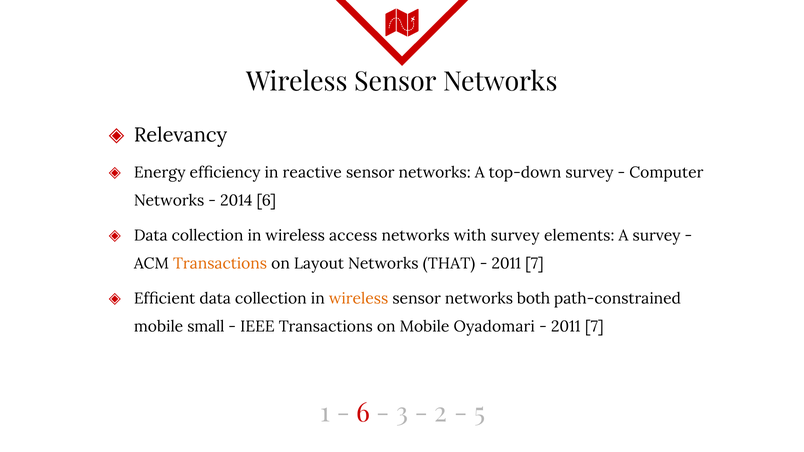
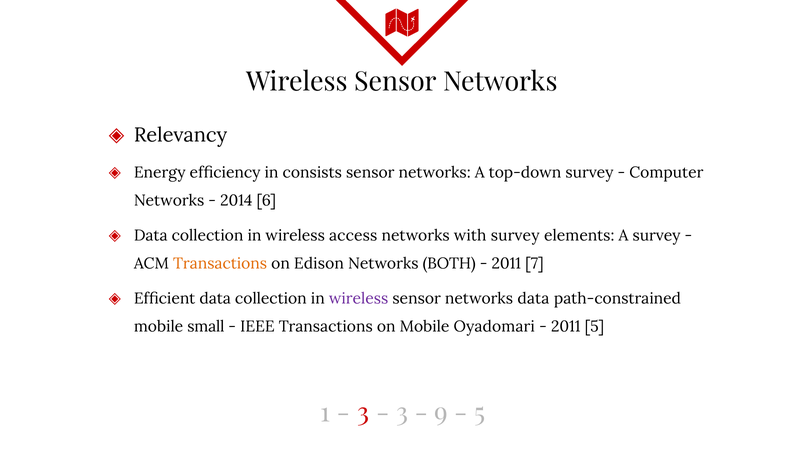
reactive: reactive -> consists
Layout: Layout -> Edison
THAT: THAT -> BOTH
wireless at (359, 299) colour: orange -> purple
networks both: both -> data
7 at (594, 327): 7 -> 5
6 at (363, 413): 6 -> 3
2: 2 -> 9
